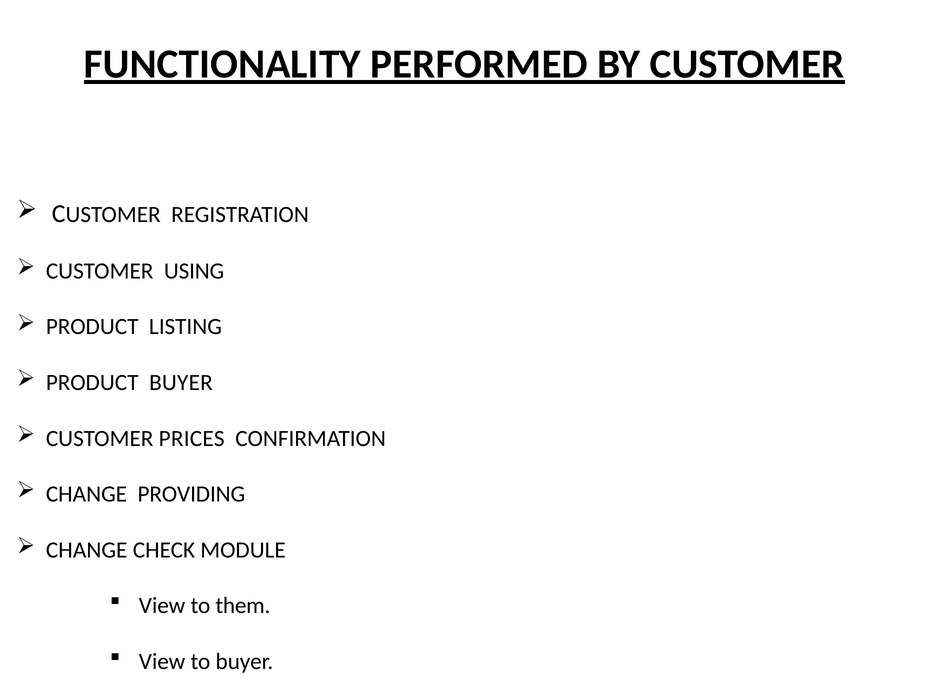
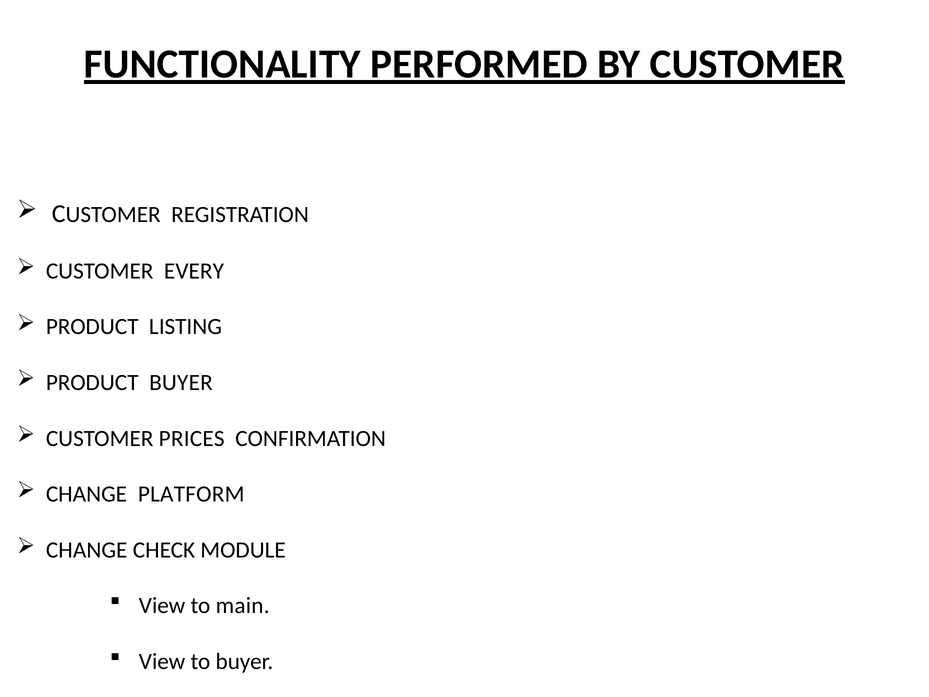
USING: USING -> EVERY
PROVIDING: PROVIDING -> PLATFORM
them: them -> main
